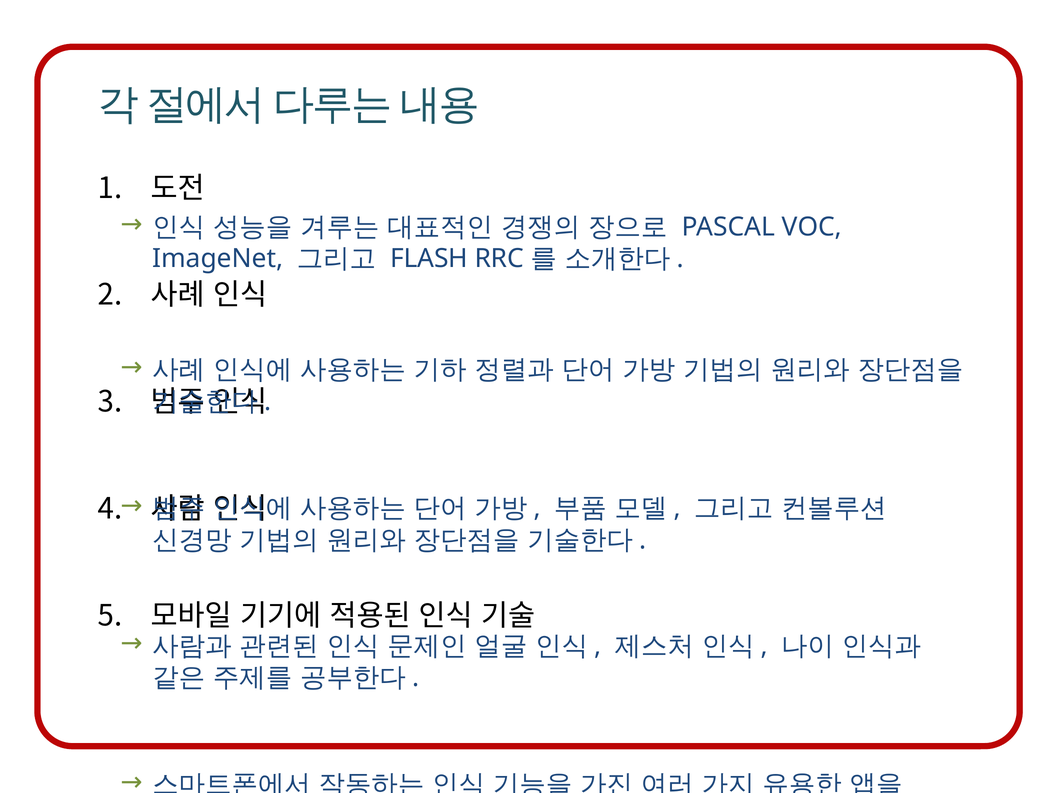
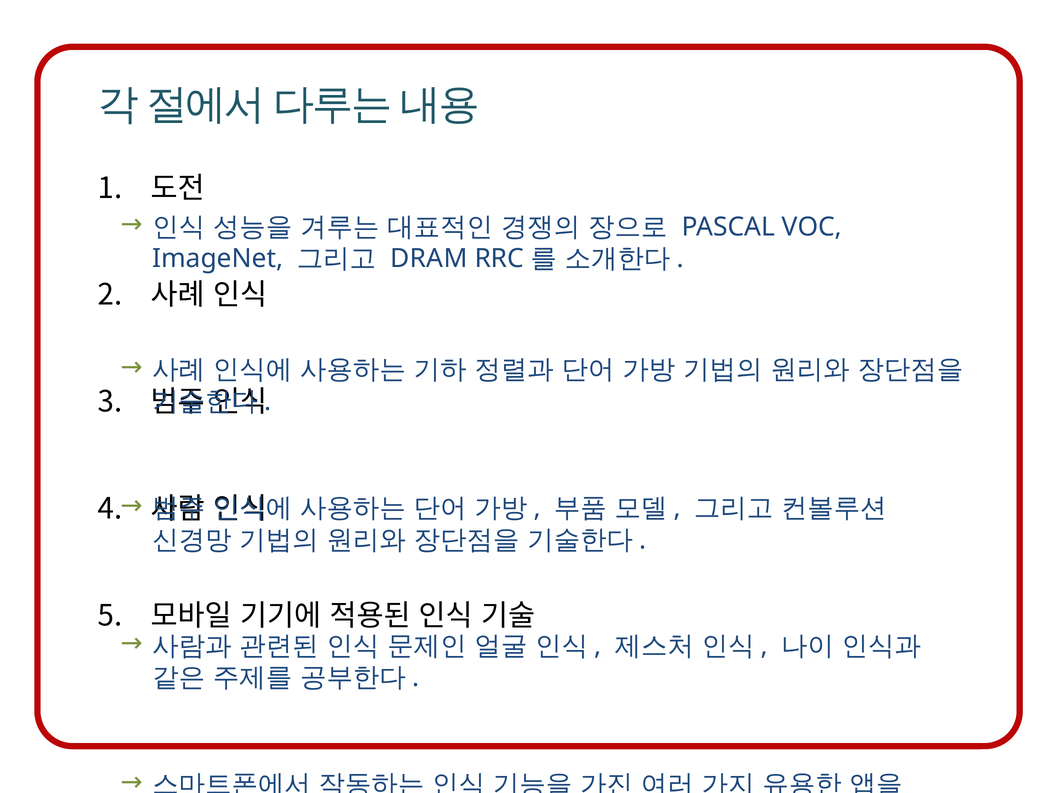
FLASH: FLASH -> DRAM
